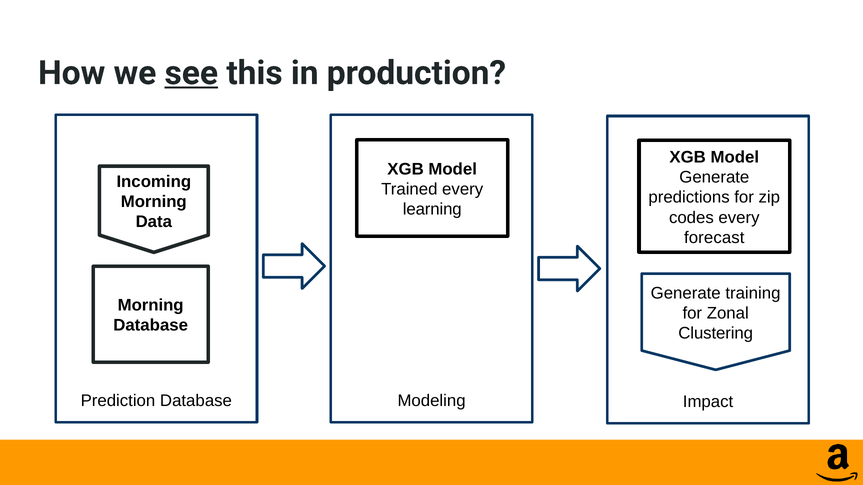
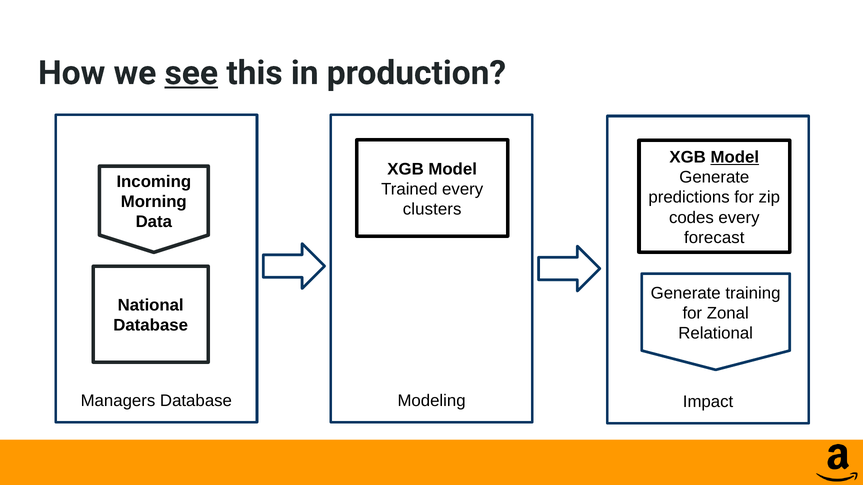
Model at (735, 157) underline: none -> present
learning: learning -> clusters
Morning at (151, 306): Morning -> National
Clustering: Clustering -> Relational
Prediction: Prediction -> Managers
